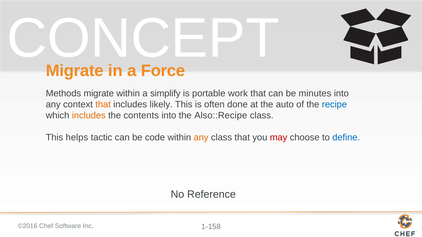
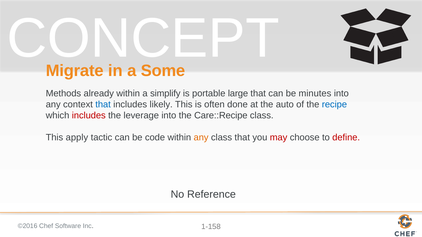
Force: Force -> Some
Methods migrate: migrate -> already
work: work -> large
that at (103, 105) colour: orange -> blue
includes at (89, 116) colour: orange -> red
contents: contents -> leverage
Also::Recipe: Also::Recipe -> Care::Recipe
helps: helps -> apply
define colour: blue -> red
